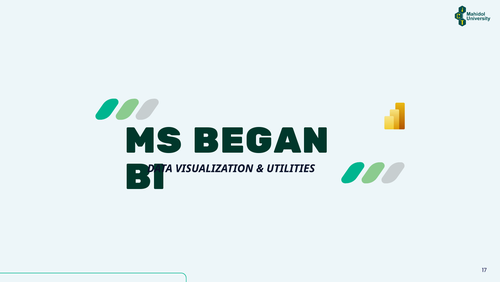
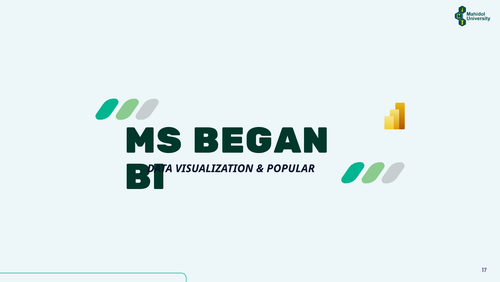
UTILITIES: UTILITIES -> POPULAR
